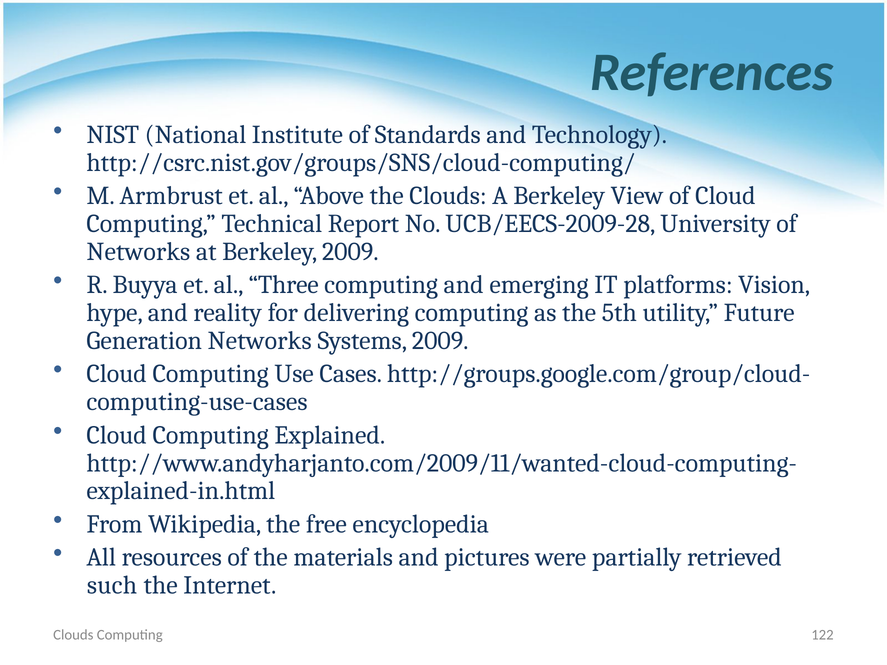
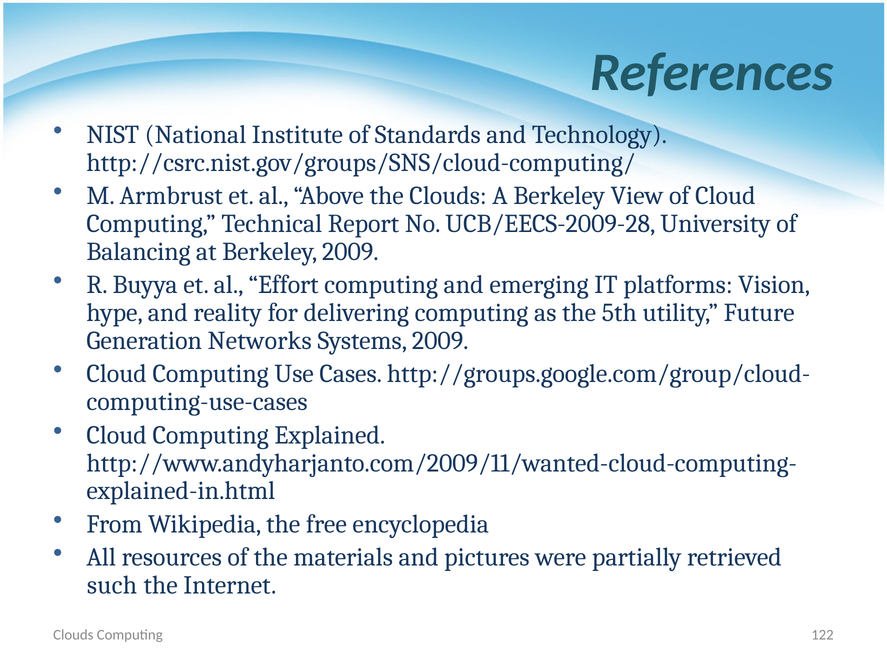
Networks at (138, 252): Networks -> Balancing
Three: Three -> Effort
